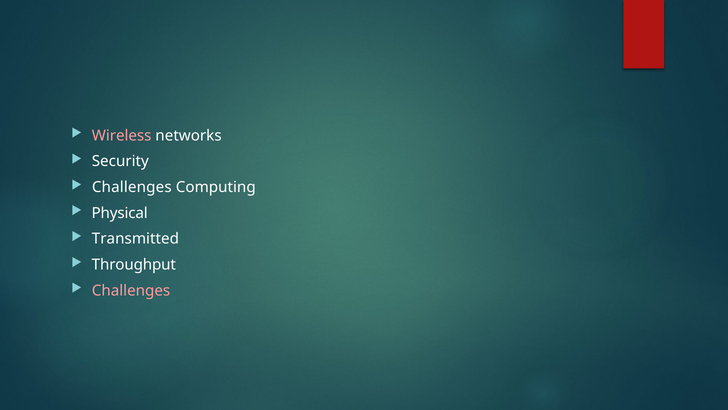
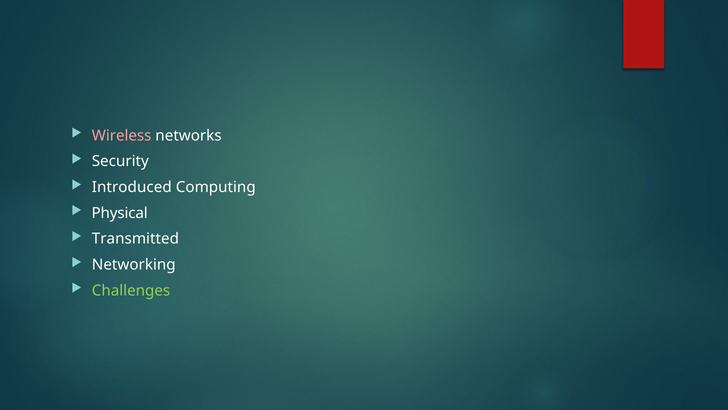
Challenges at (132, 187): Challenges -> Introduced
Throughput: Throughput -> Networking
Challenges at (131, 290) colour: pink -> light green
